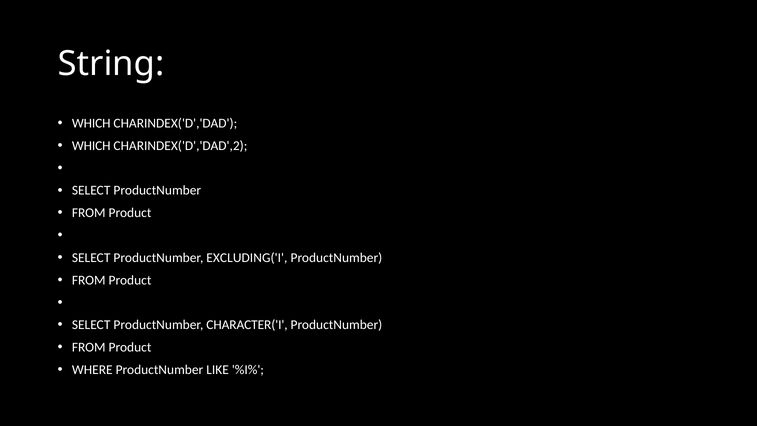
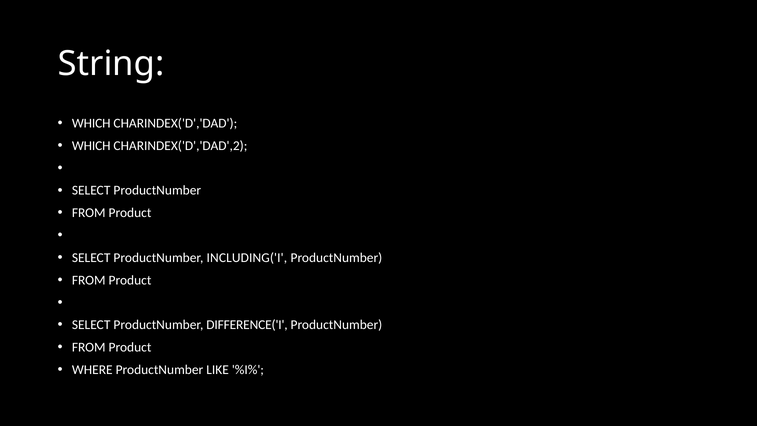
EXCLUDING('I: EXCLUDING('I -> INCLUDING('I
CHARACTER('I: CHARACTER('I -> DIFFERENCE('I
